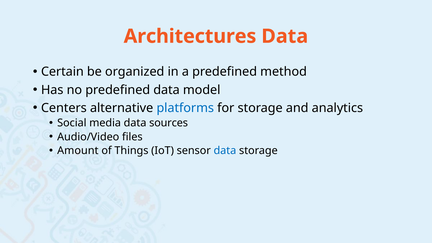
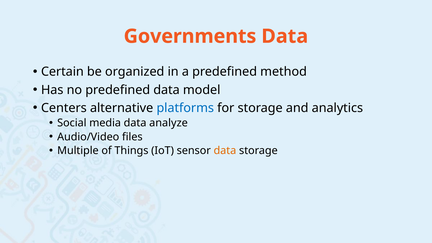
Architectures: Architectures -> Governments
sources: sources -> analyze
Amount: Amount -> Multiple
data at (225, 151) colour: blue -> orange
